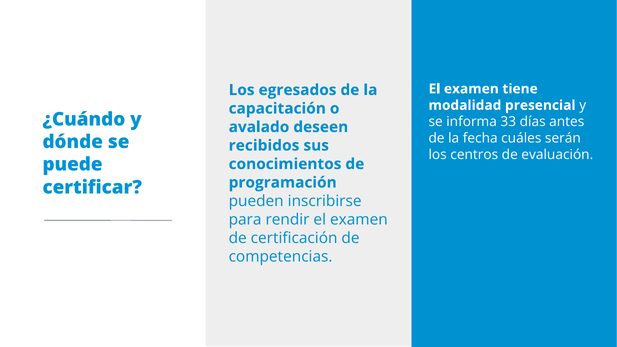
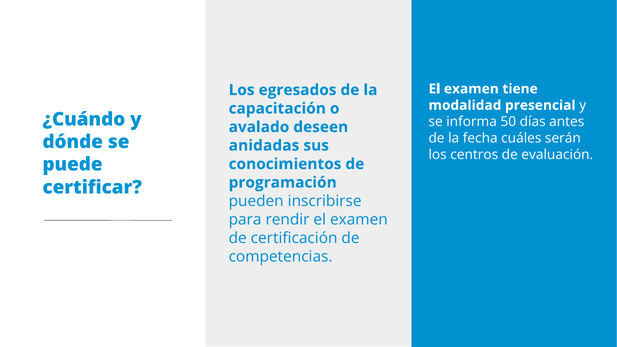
33: 33 -> 50
recibidos: recibidos -> anidadas
